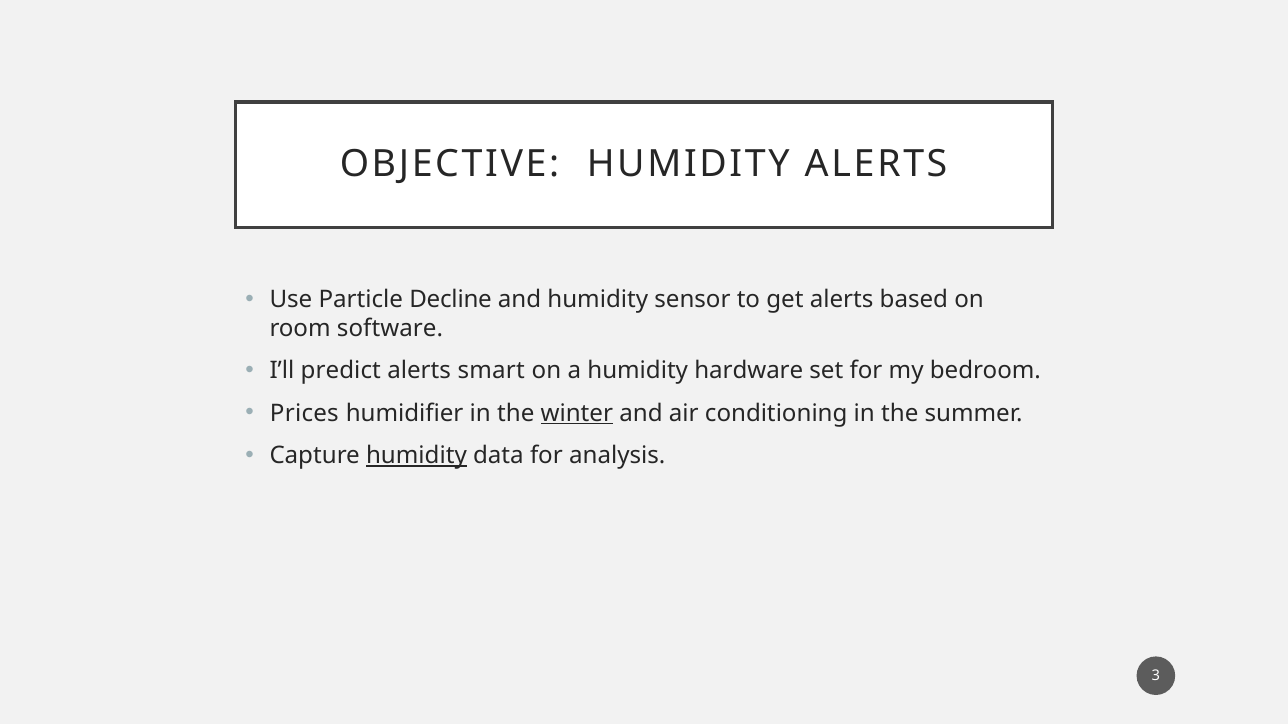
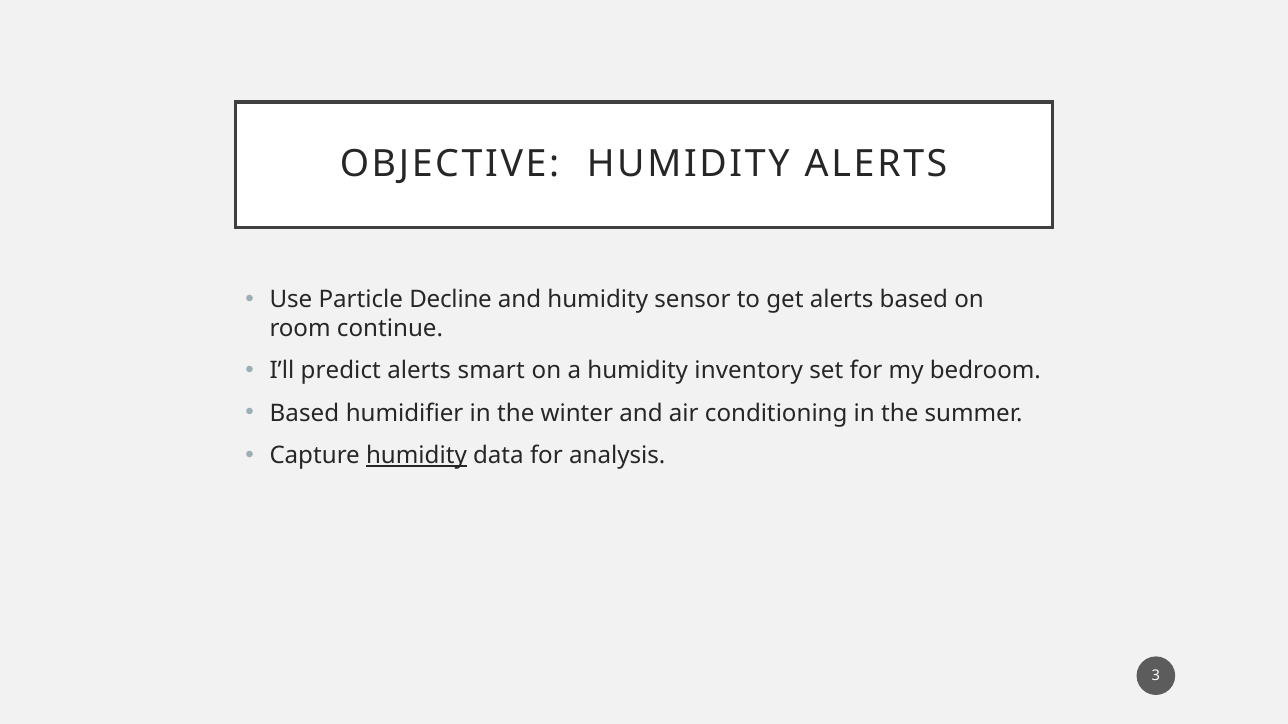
software: software -> continue
hardware: hardware -> inventory
Prices at (304, 413): Prices -> Based
winter underline: present -> none
